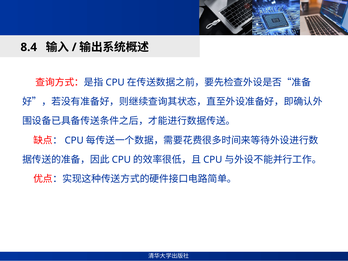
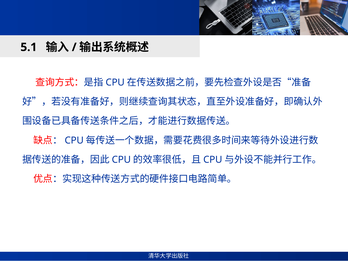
8.4: 8.4 -> 5.1
